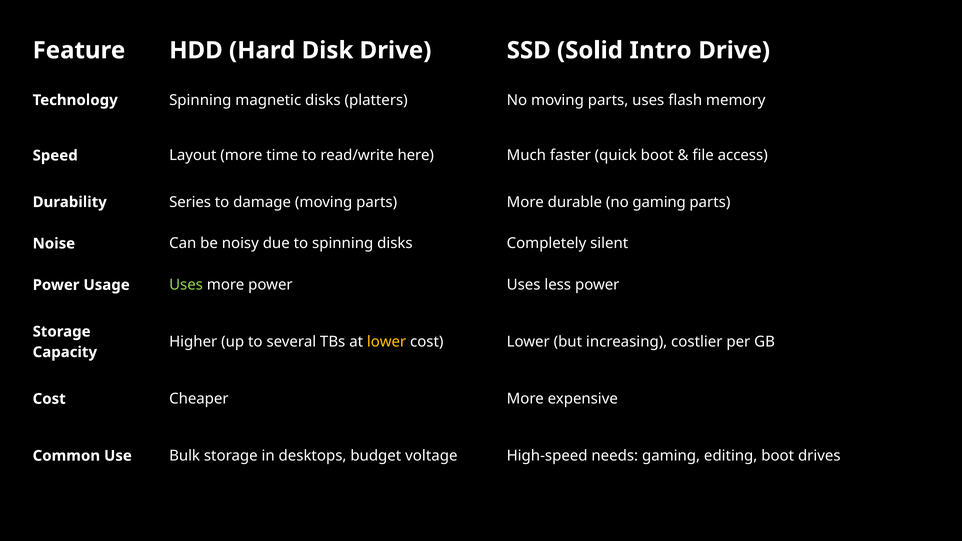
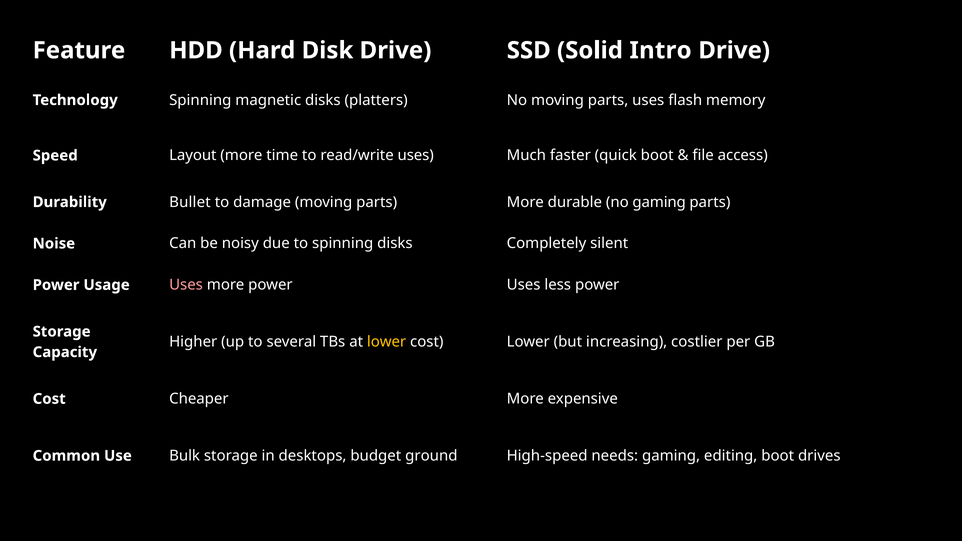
read/write here: here -> uses
Series: Series -> Bullet
Uses at (186, 285) colour: light green -> pink
voltage: voltage -> ground
